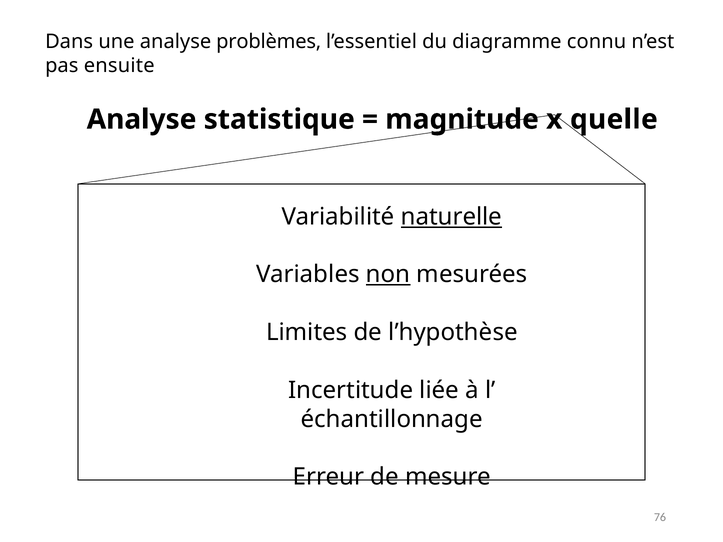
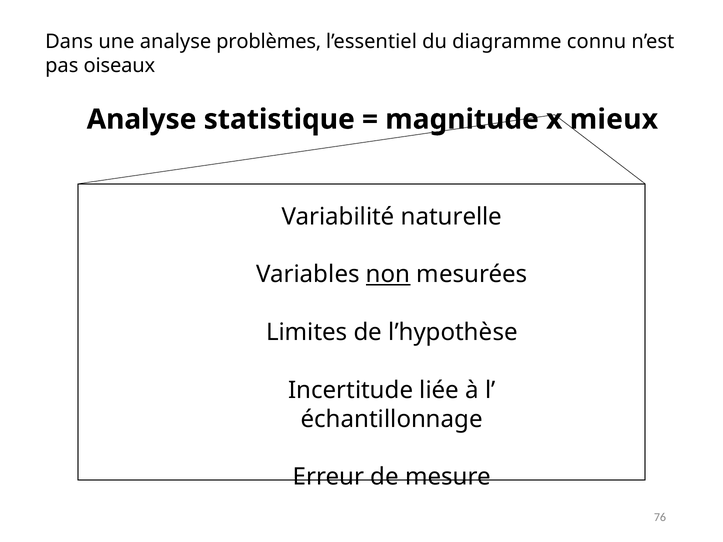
ensuite: ensuite -> oiseaux
quelle: quelle -> mieux
naturelle underline: present -> none
